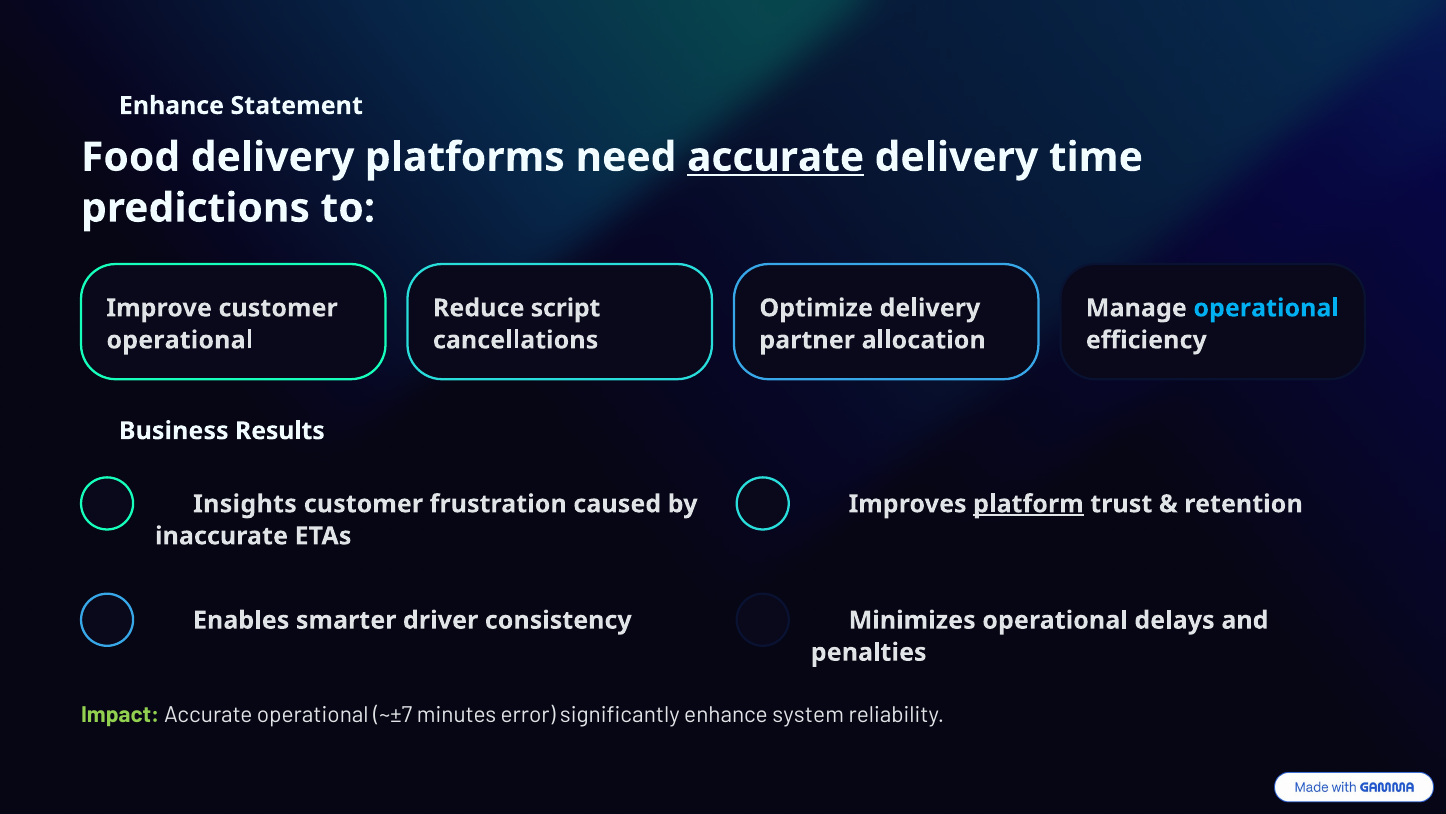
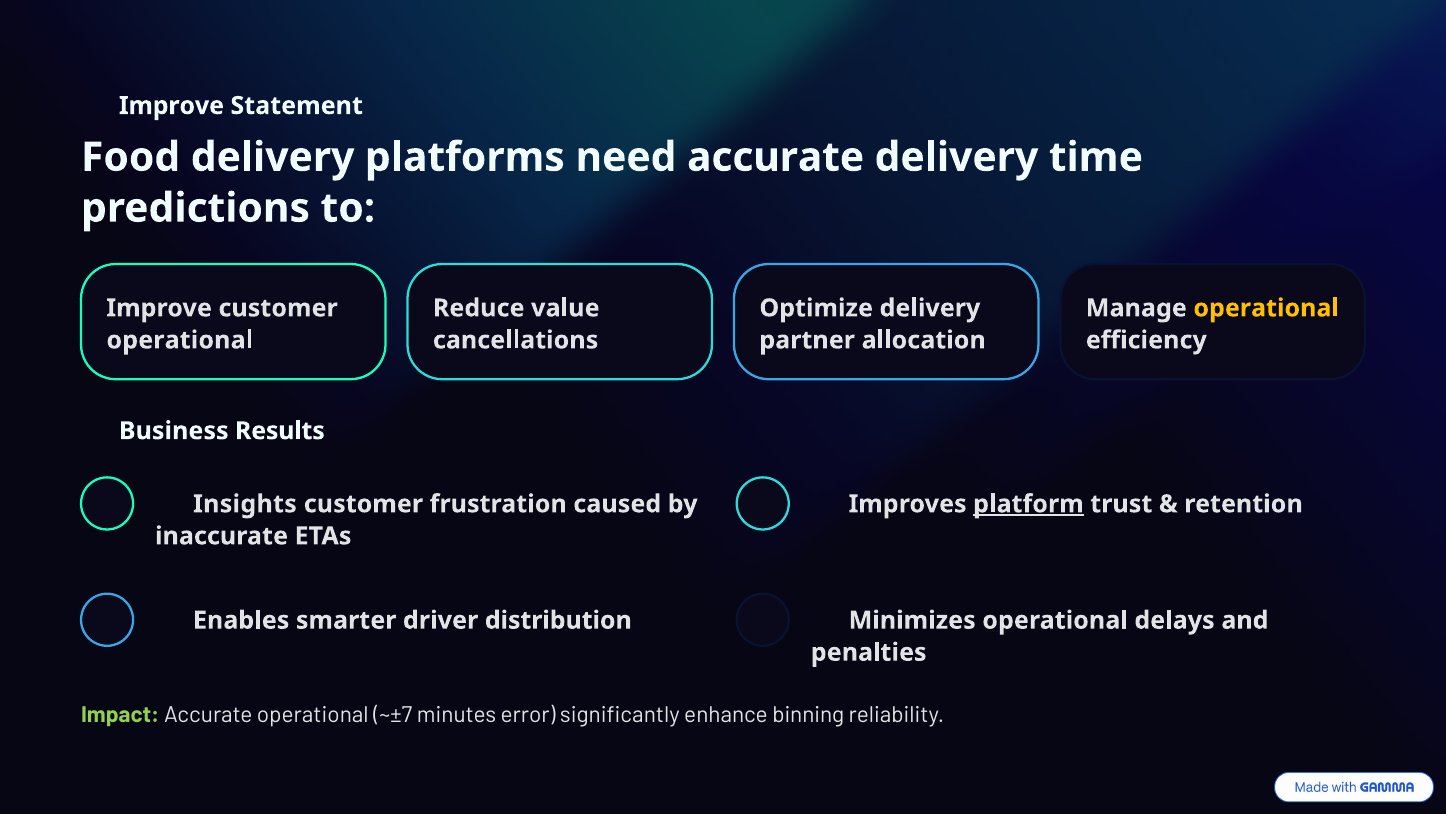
Enhance at (171, 106): Enhance -> Improve
accurate at (776, 157) underline: present -> none
script: script -> value
operational at (1266, 308) colour: light blue -> yellow
consistency: consistency -> distribution
system: system -> binning
